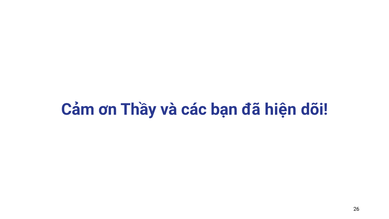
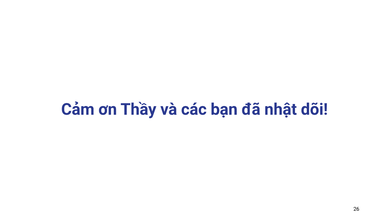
hiện: hiện -> nhật
